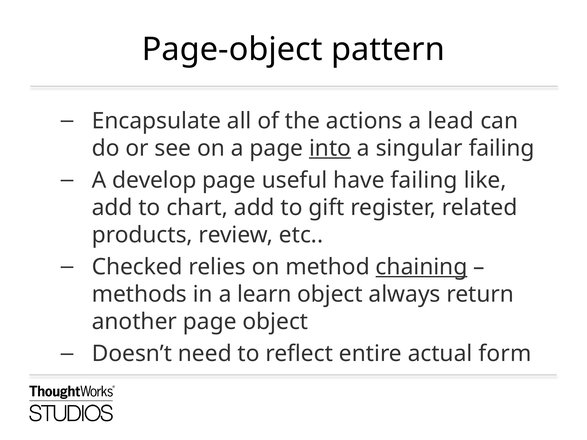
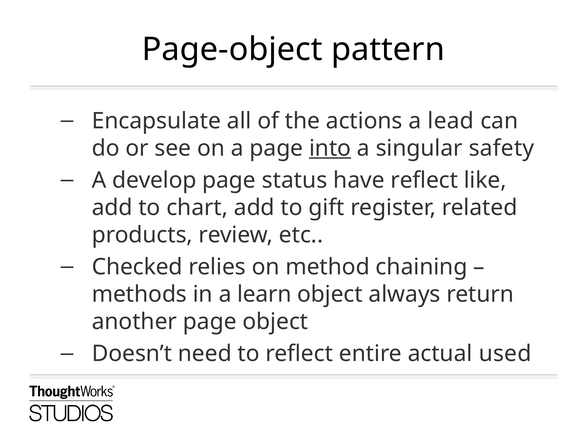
singular failing: failing -> safety
useful: useful -> status
have failing: failing -> reflect
chaining underline: present -> none
form: form -> used
